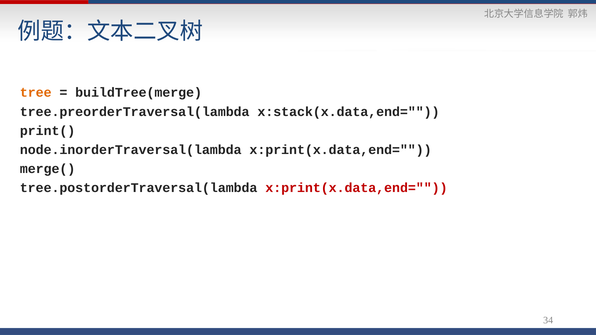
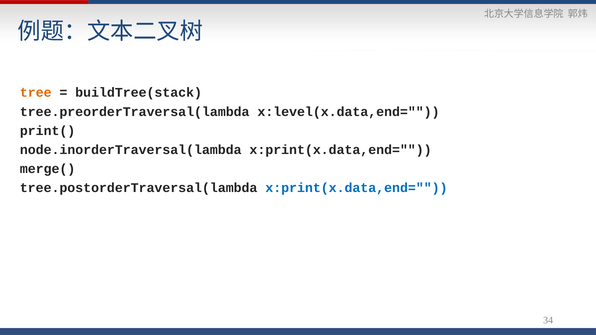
buildTree(merge: buildTree(merge -> buildTree(stack
x:stack(x.data,end=: x:stack(x.data,end= -> x:level(x.data,end=
x:print(x.data,end= at (356, 188) colour: red -> blue
